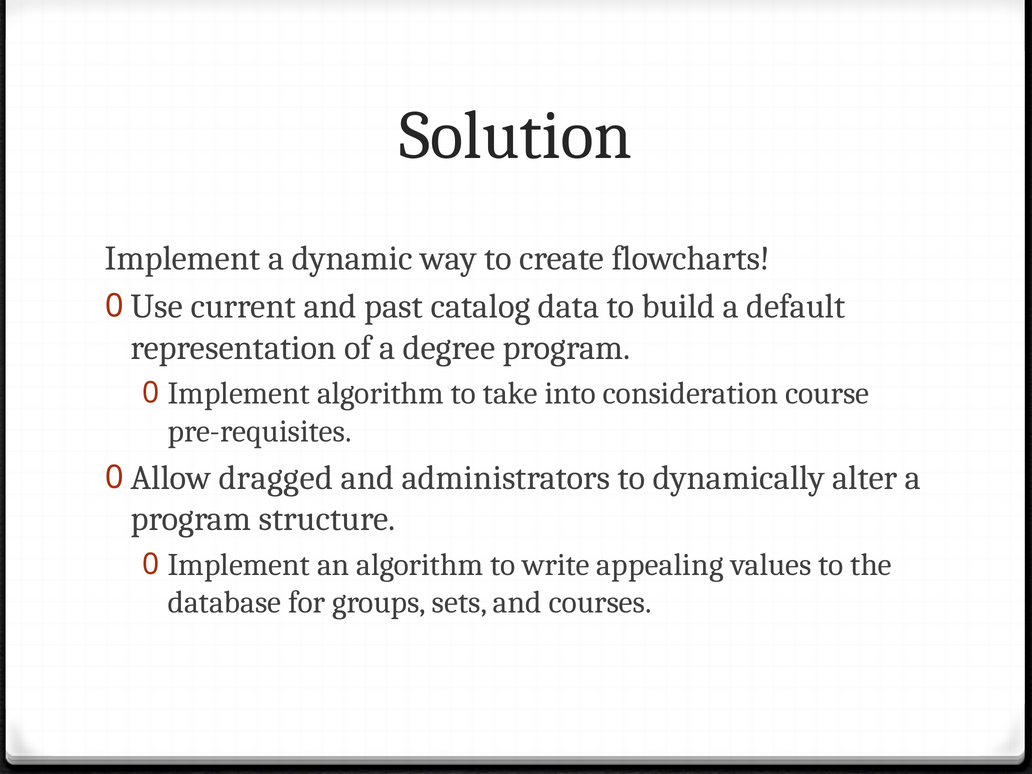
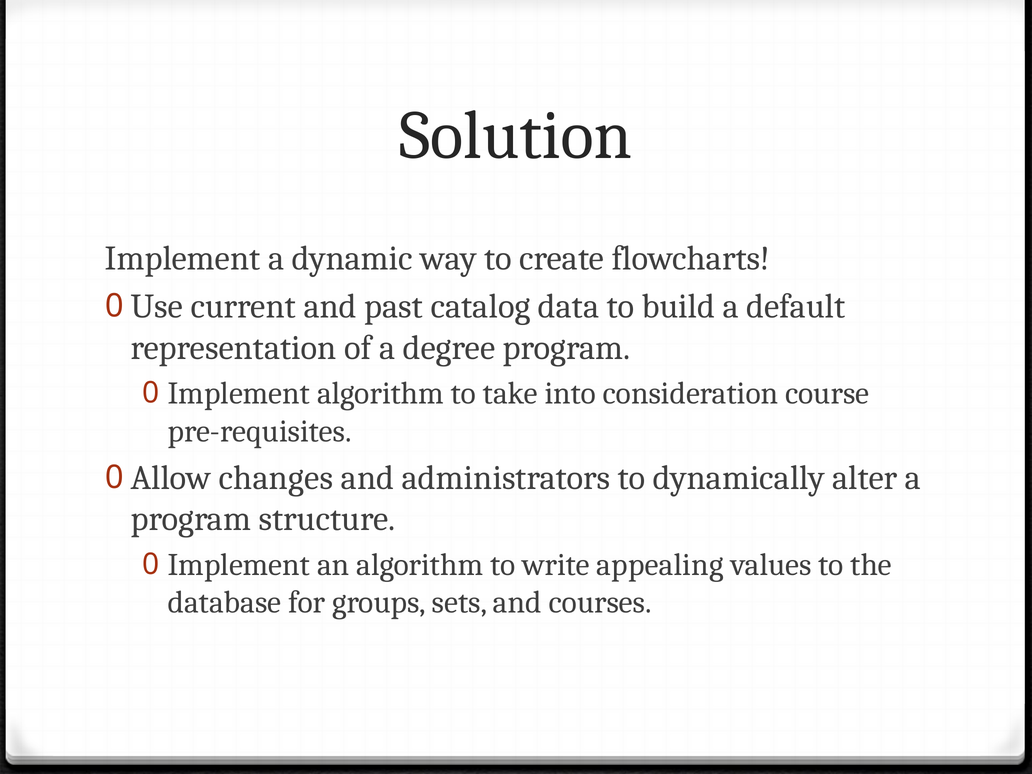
dragged: dragged -> changes
